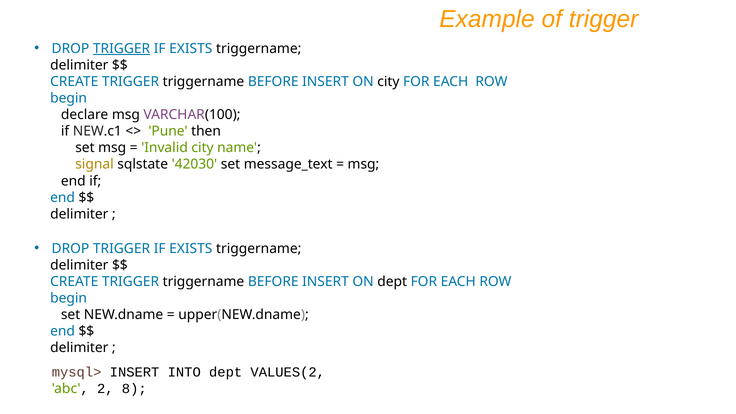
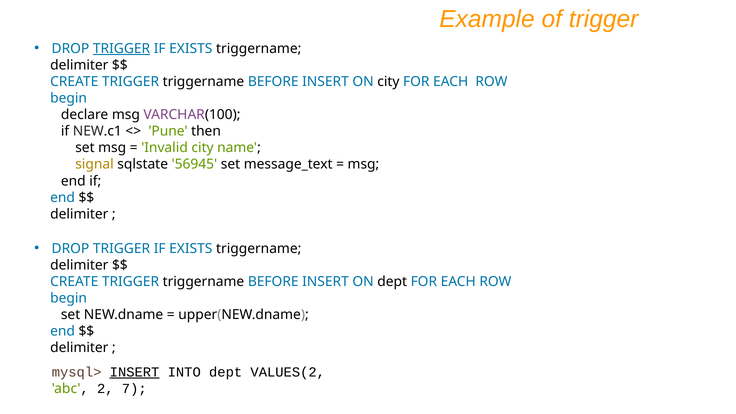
42030: 42030 -> 56945
INSERT at (135, 372) underline: none -> present
8: 8 -> 7
